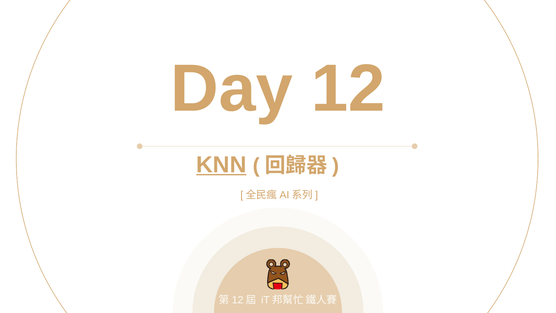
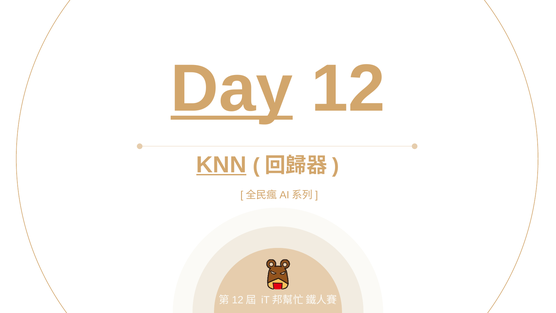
Day underline: none -> present
